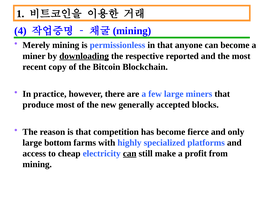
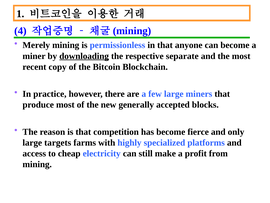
reported: reported -> separate
bottom: bottom -> targets
can at (130, 153) underline: present -> none
